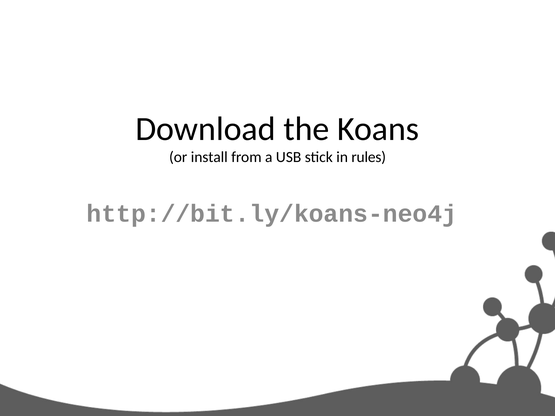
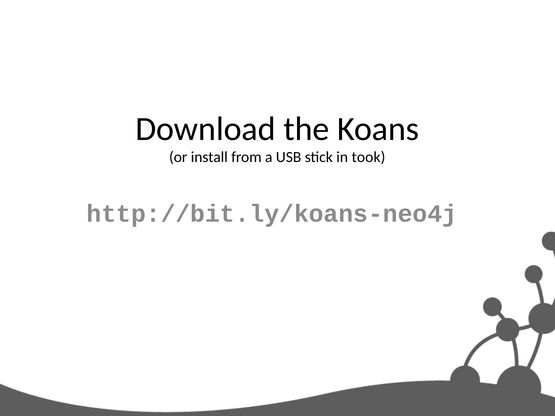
rules: rules -> took
